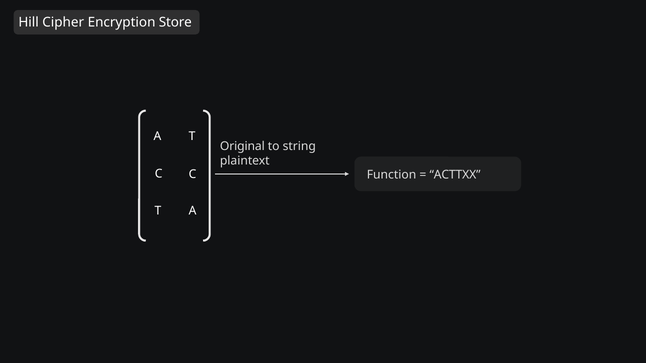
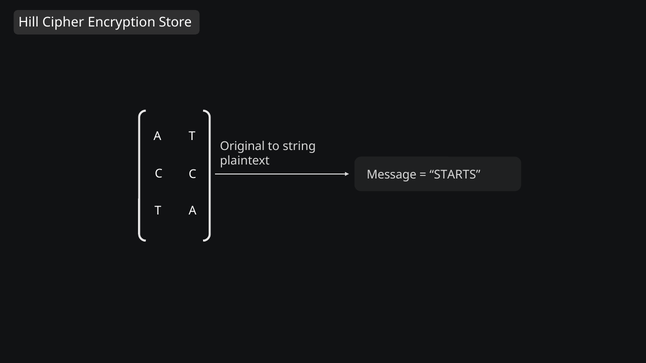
Function: Function -> Message
ACTTXX: ACTTXX -> STARTS
